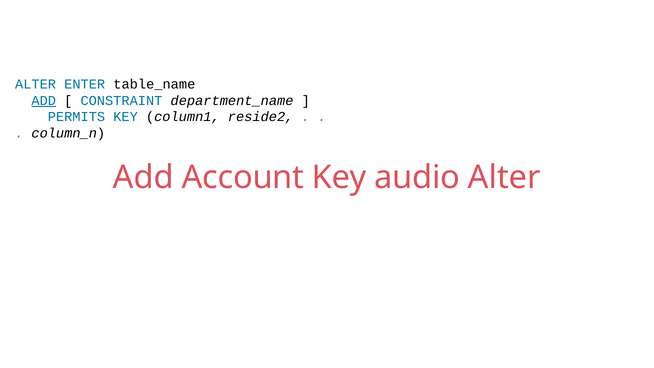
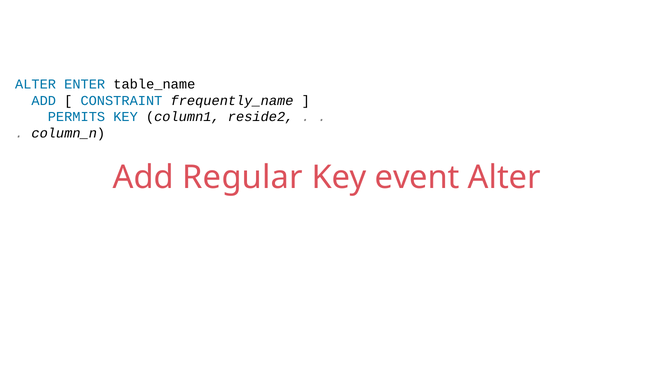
ADD at (44, 100) underline: present -> none
department_name: department_name -> frequently_name
Account: Account -> Regular
audio: audio -> event
